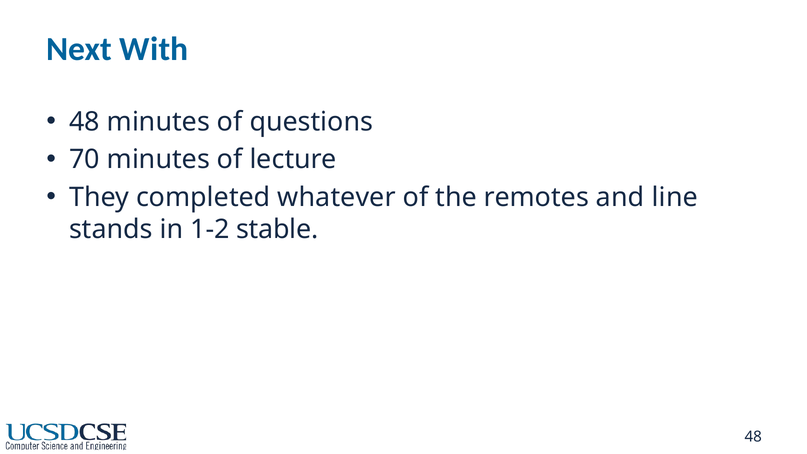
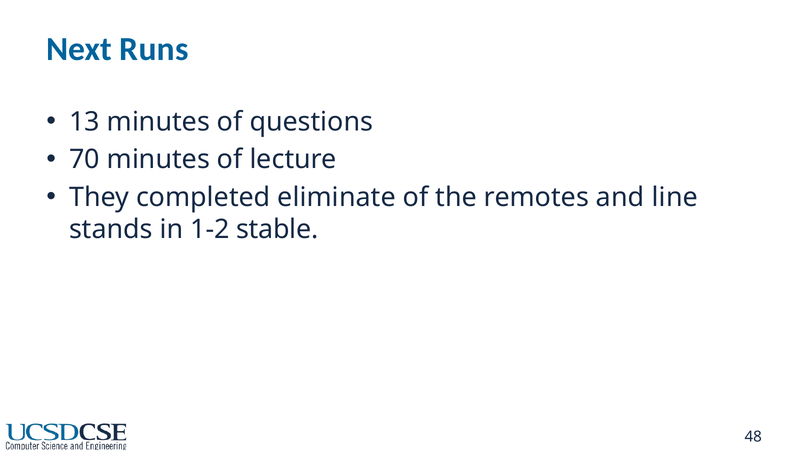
With: With -> Runs
48 at (84, 122): 48 -> 13
whatever: whatever -> eliminate
